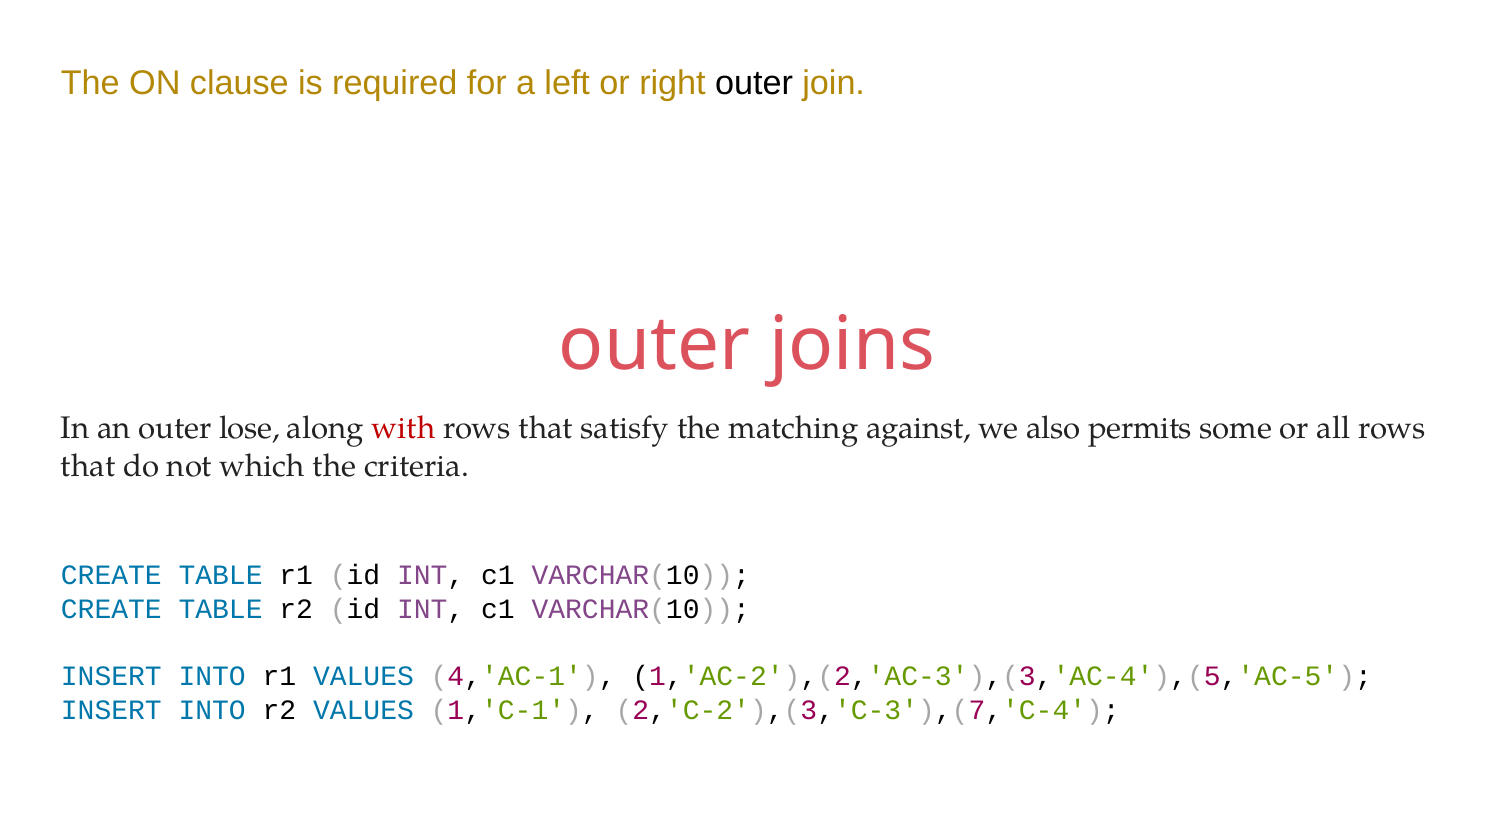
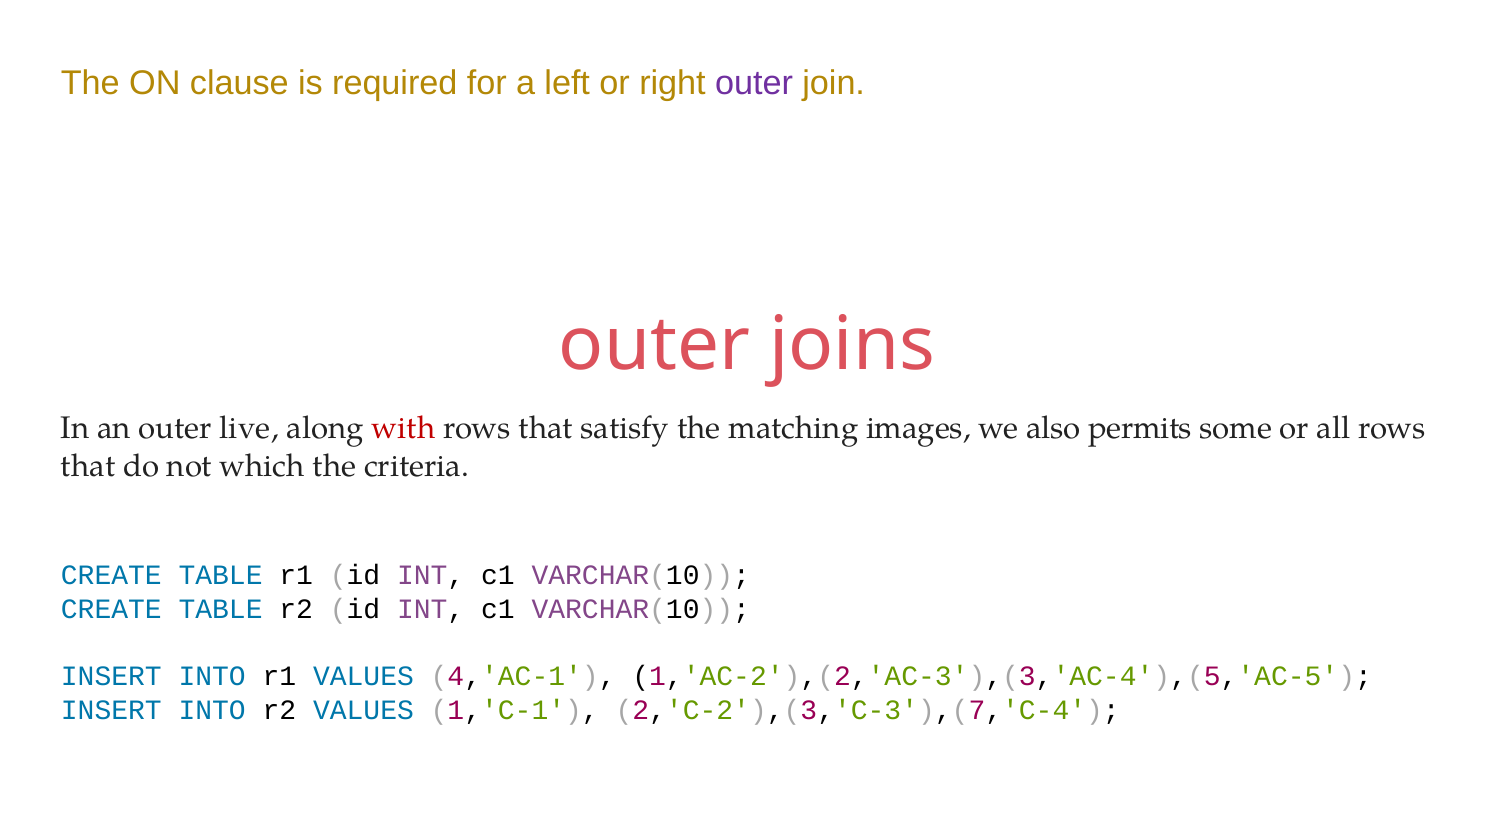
outer at (754, 84) colour: black -> purple
lose: lose -> live
against: against -> images
